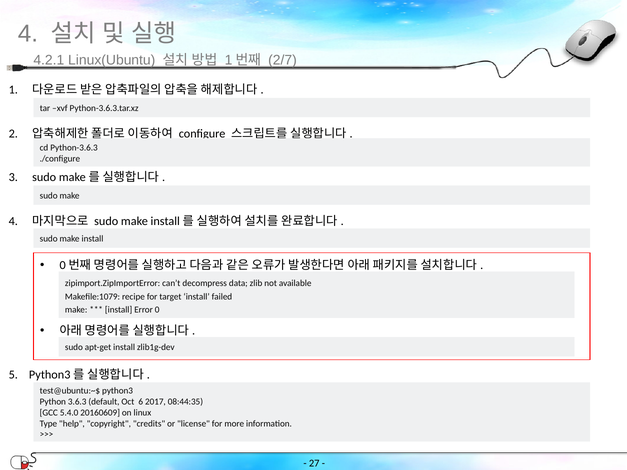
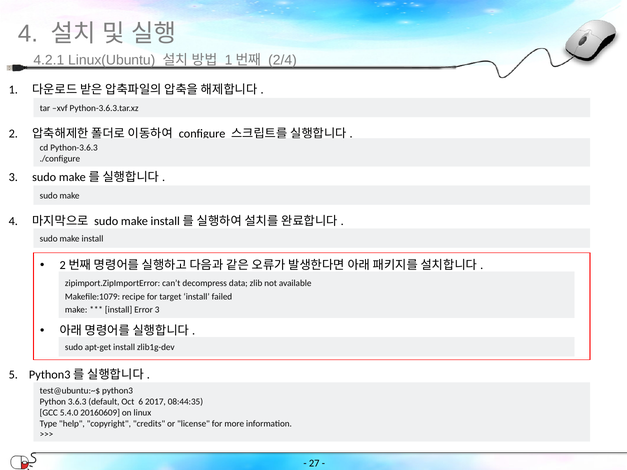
2/7: 2/7 -> 2/4
0 at (63, 265): 0 -> 2
Error 0: 0 -> 3
